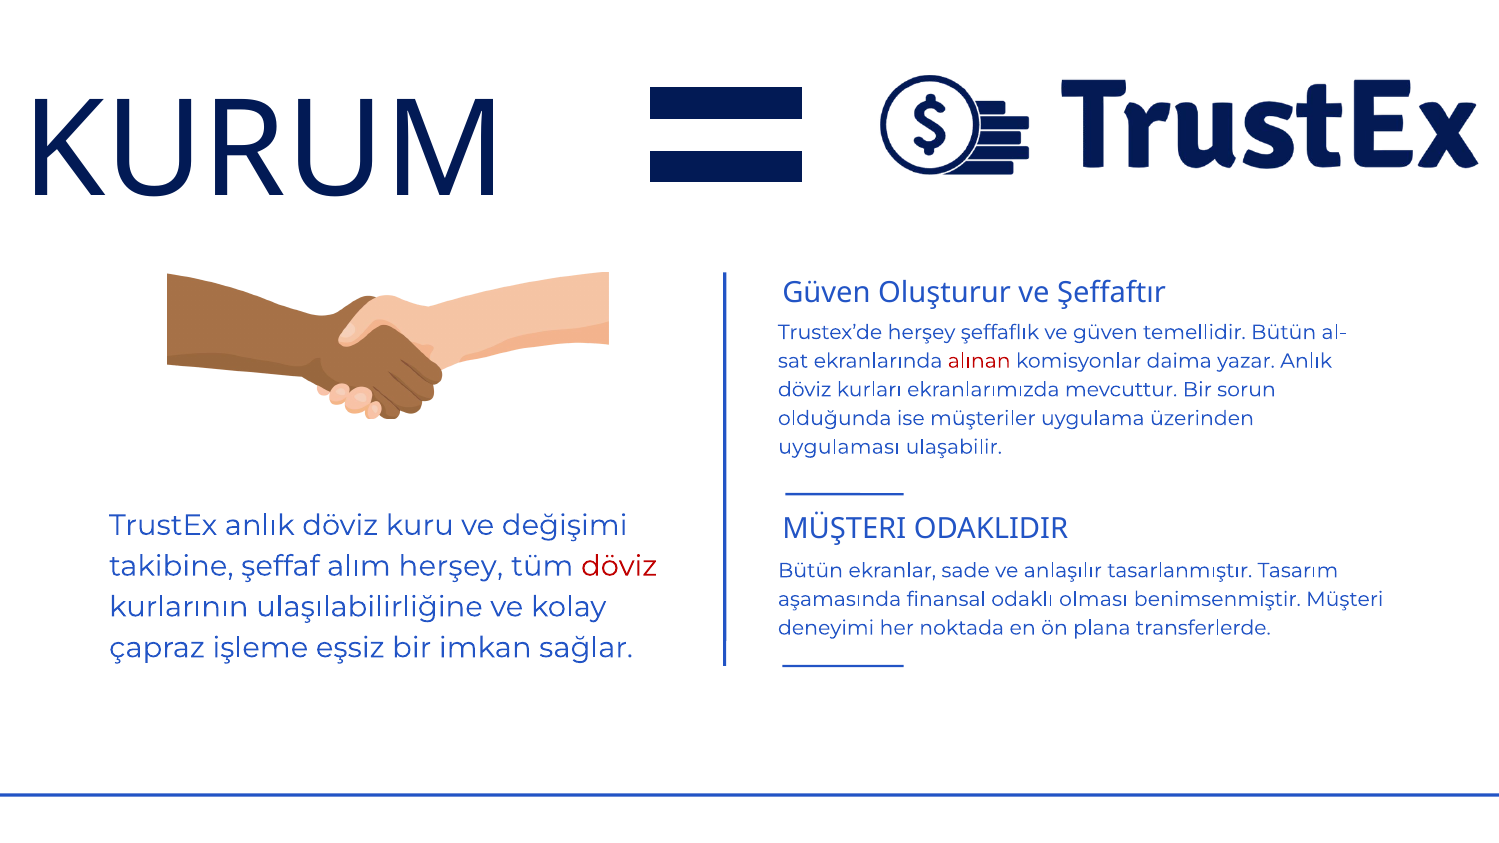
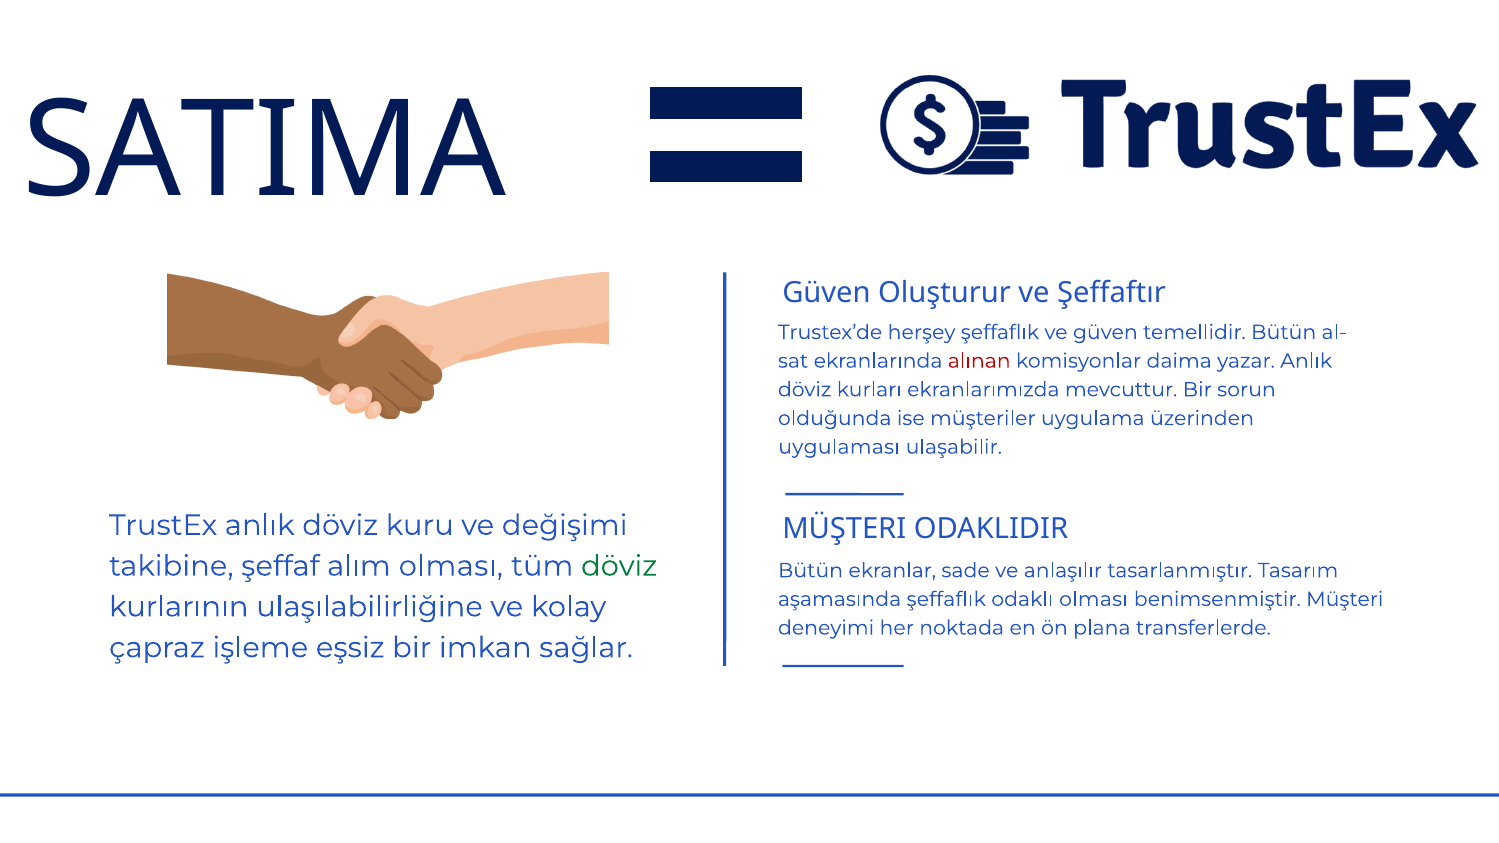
KURUM: KURUM -> SATIMA
alım herşey: herşey -> olması
döviz at (619, 566) colour: red -> green
aşamasında finansal: finansal -> şeffaflık
